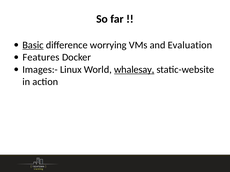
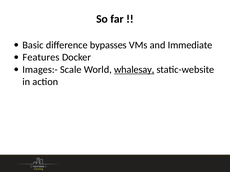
Basic underline: present -> none
worrying: worrying -> bypasses
Evaluation: Evaluation -> Immediate
Linux: Linux -> Scale
